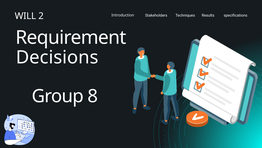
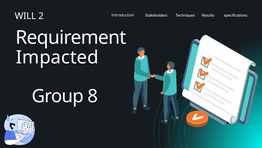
Decisions: Decisions -> Impacted
